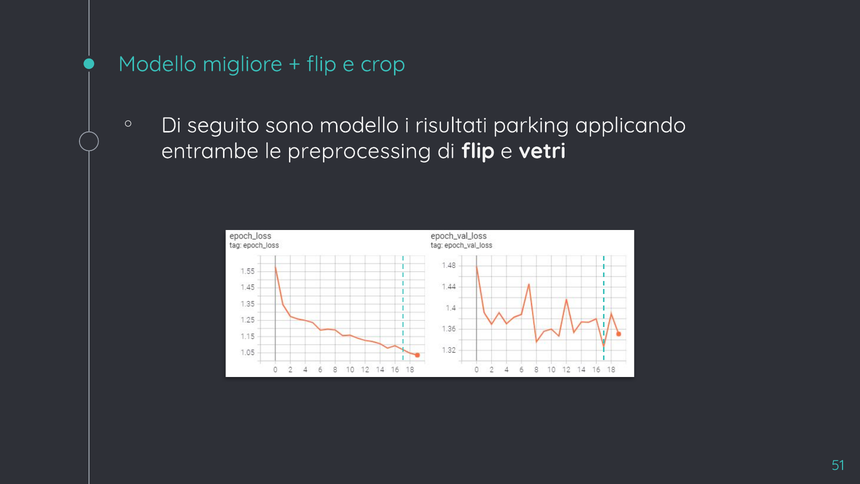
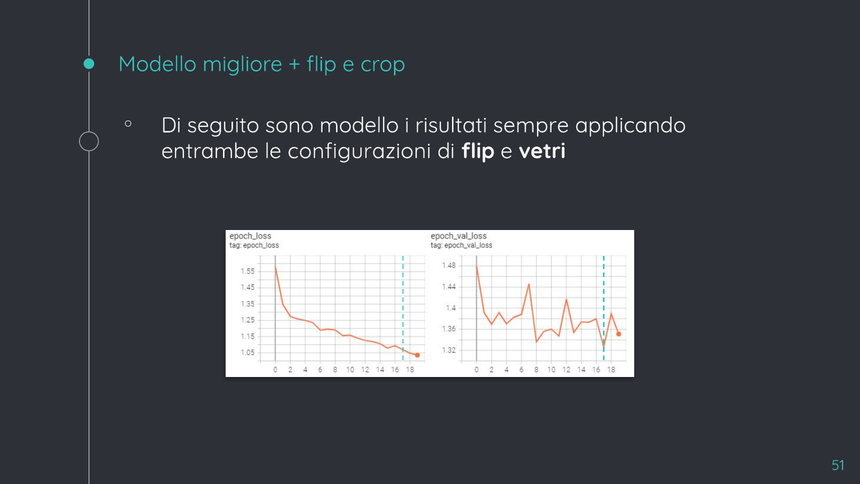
parking: parking -> sempre
preprocessing: preprocessing -> configurazioni
